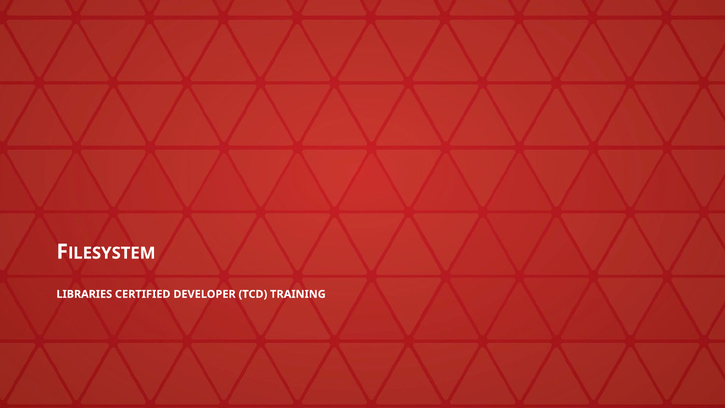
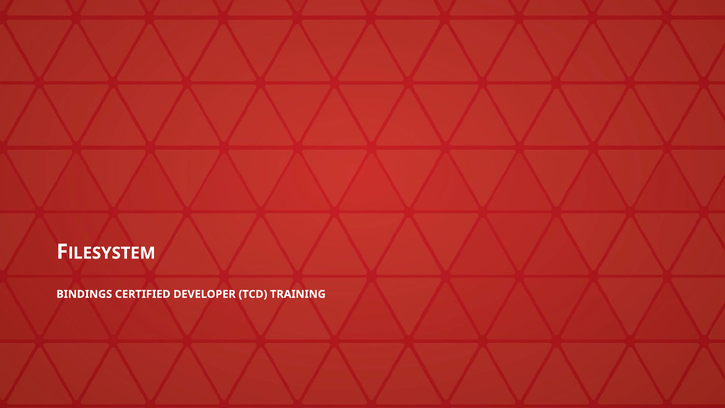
LIBRARIES: LIBRARIES -> BINDINGS
